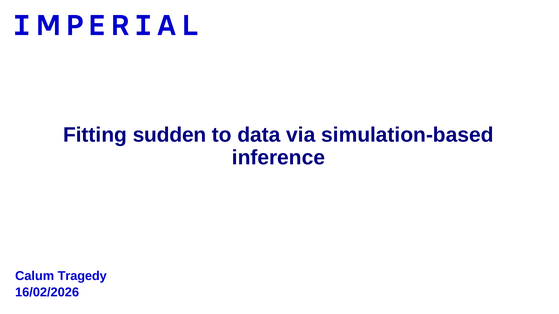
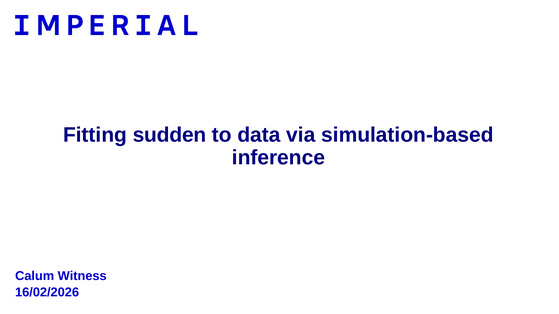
Tragedy: Tragedy -> Witness
